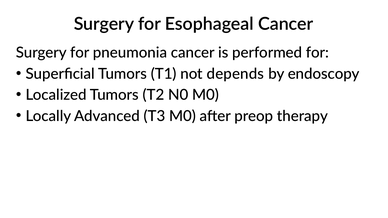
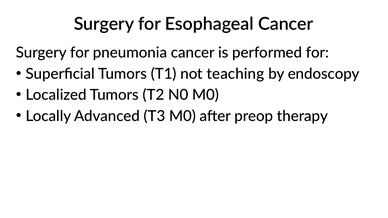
depends: depends -> teaching
